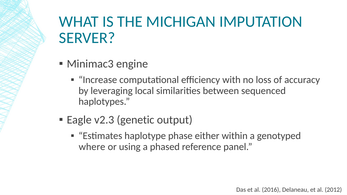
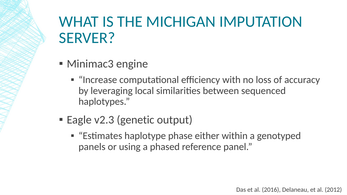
where: where -> panels
